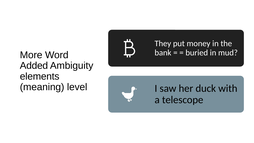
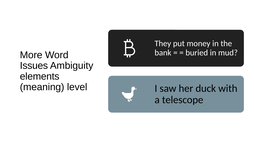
Added: Added -> Issues
